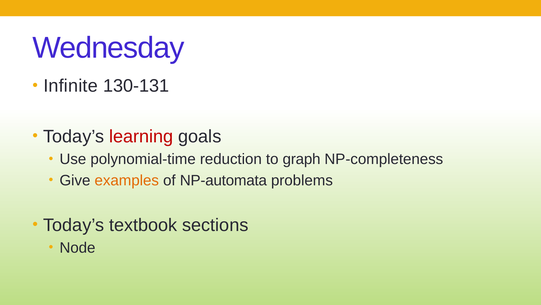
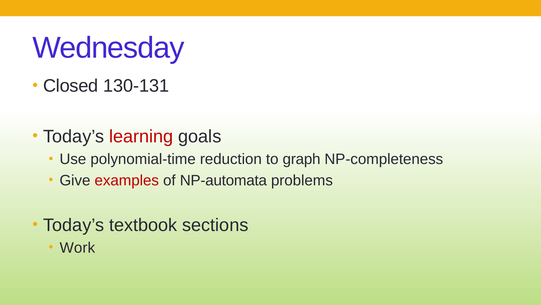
Infinite: Infinite -> Closed
examples colour: orange -> red
Node: Node -> Work
